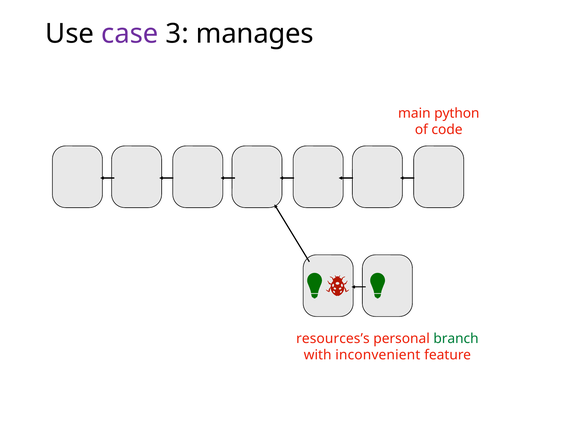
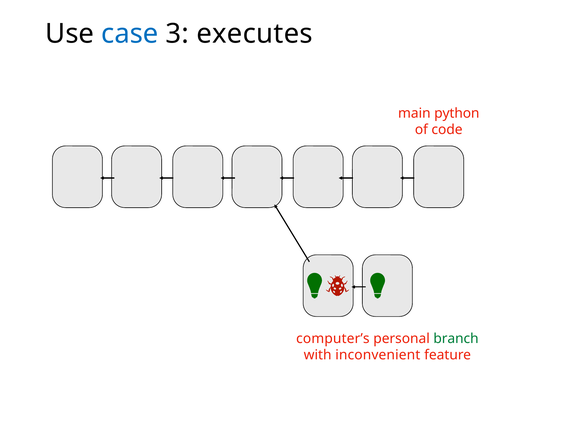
case colour: purple -> blue
manages: manages -> executes
resources’s: resources’s -> computer’s
